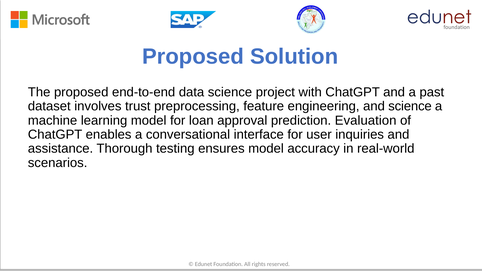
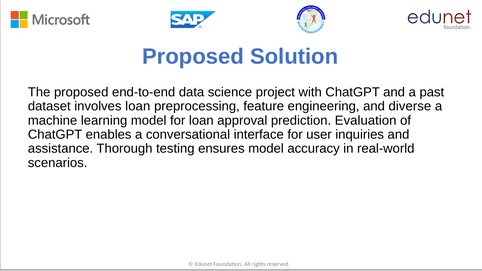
involves trust: trust -> loan
and science: science -> diverse
